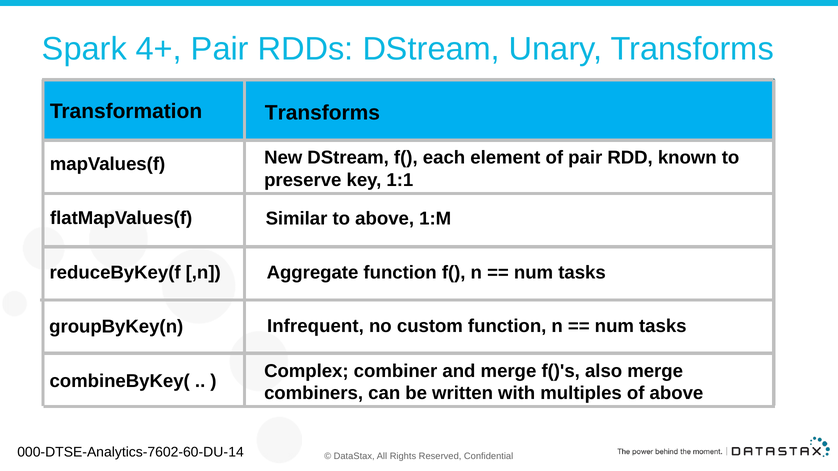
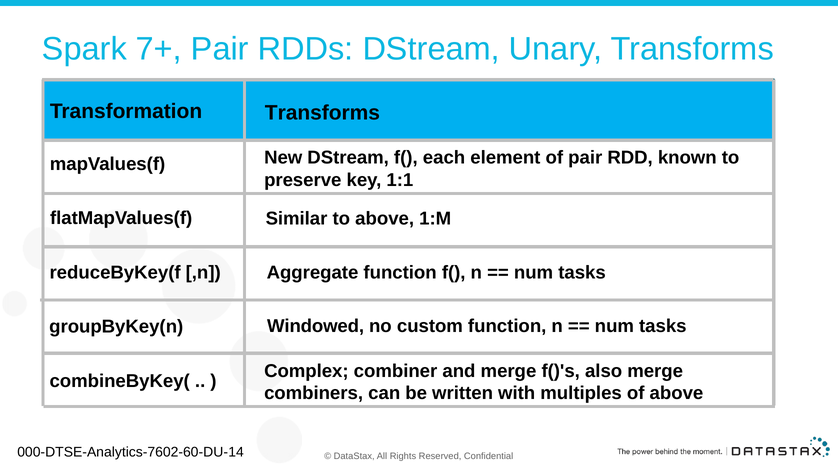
4+: 4+ -> 7+
Infrequent: Infrequent -> Windowed
